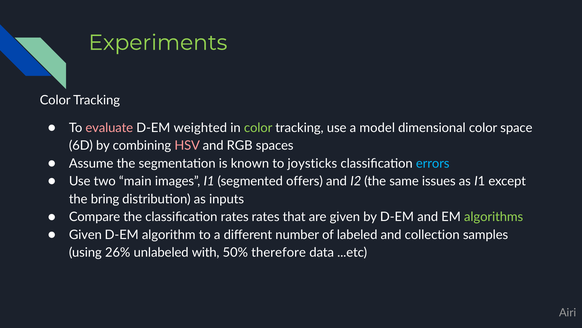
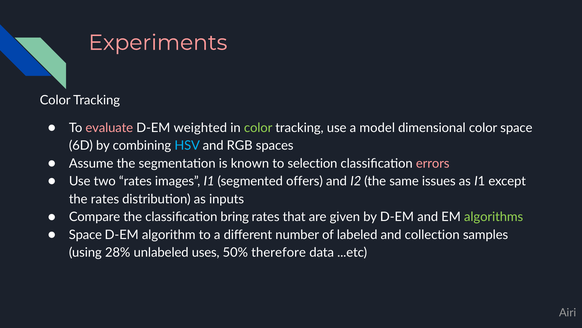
Experiments colour: light green -> pink
HSV colour: pink -> light blue
joysticks: joysticks -> selection
errors colour: light blue -> pink
two main: main -> rates
the bring: bring -> rates
classification rates: rates -> bring
Given at (85, 234): Given -> Space
26%: 26% -> 28%
with: with -> uses
